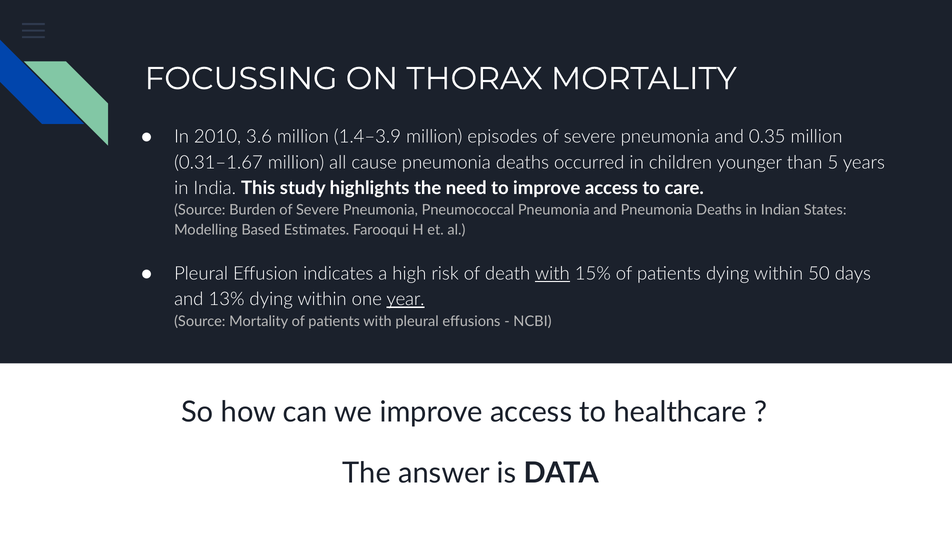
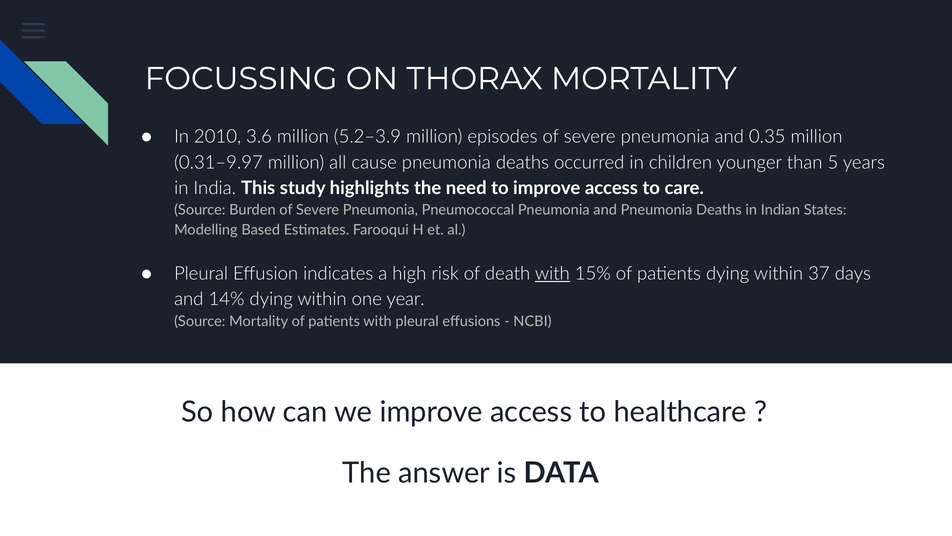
1.4–3.9: 1.4–3.9 -> 5.2–3.9
0.31–1.67: 0.31–1.67 -> 0.31–9.97
50: 50 -> 37
13%: 13% -> 14%
year underline: present -> none
